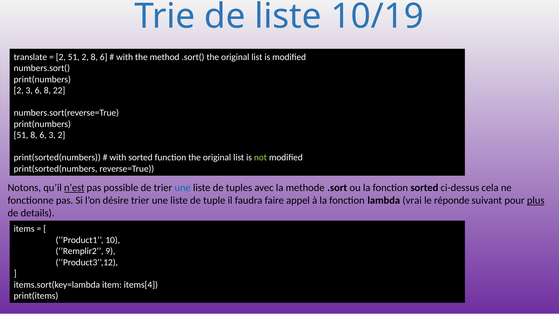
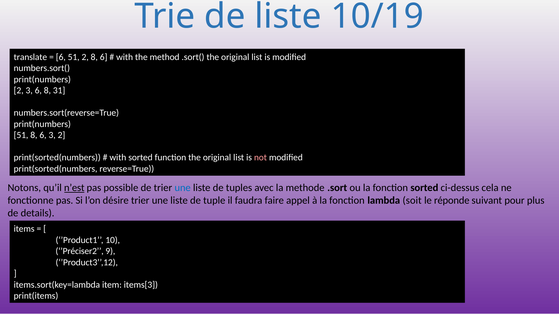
2 at (61, 57): 2 -> 6
22: 22 -> 31
not colour: light green -> pink
vrai: vrai -> soit
plus underline: present -> none
’Remplir2: ’Remplir2 -> ’Préciser2
items[4: items[4 -> items[3
